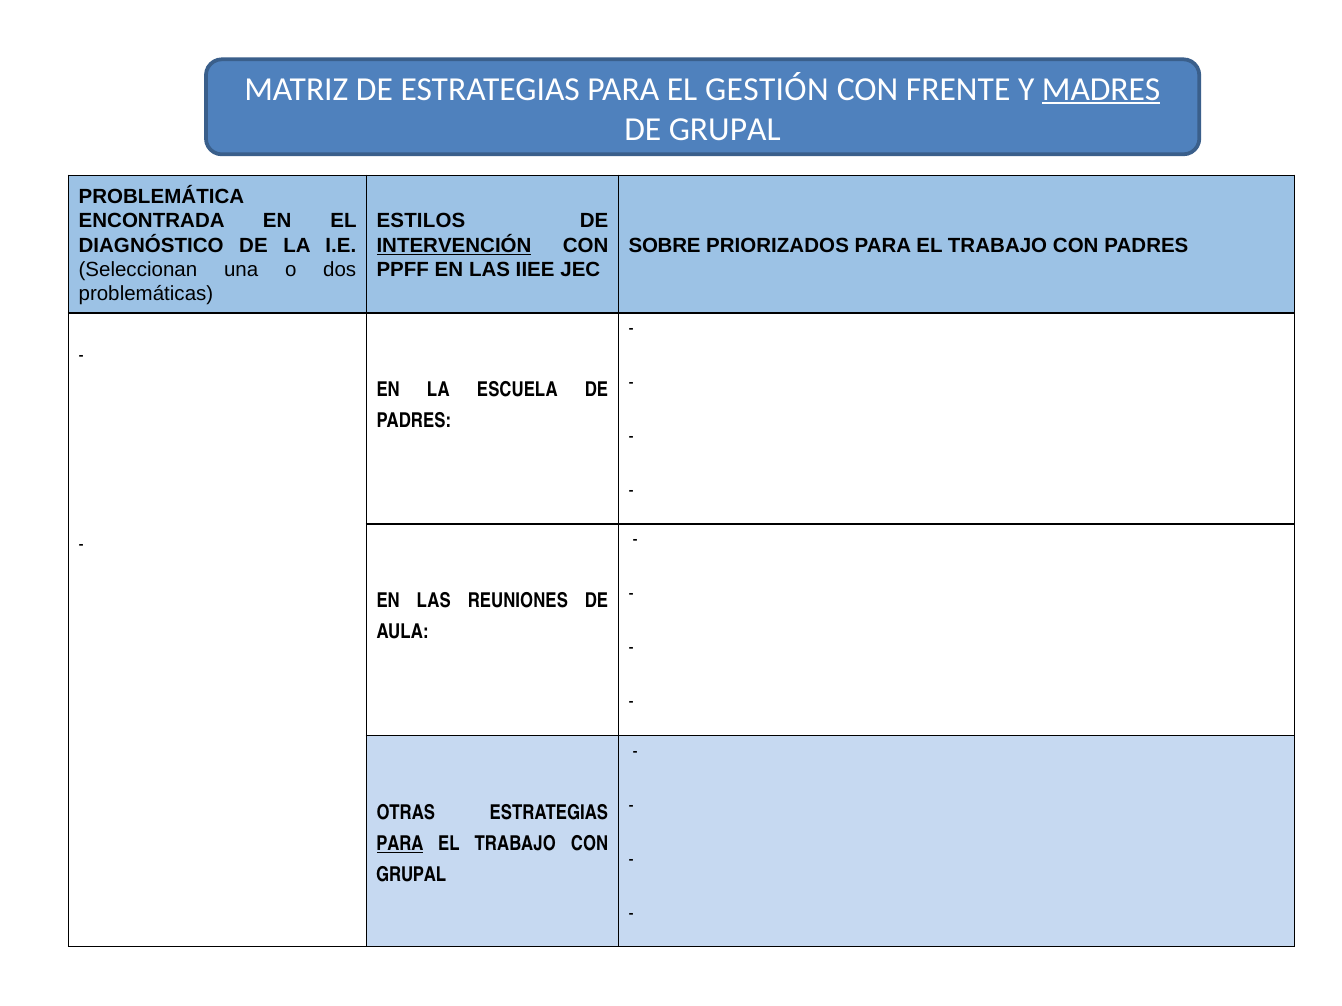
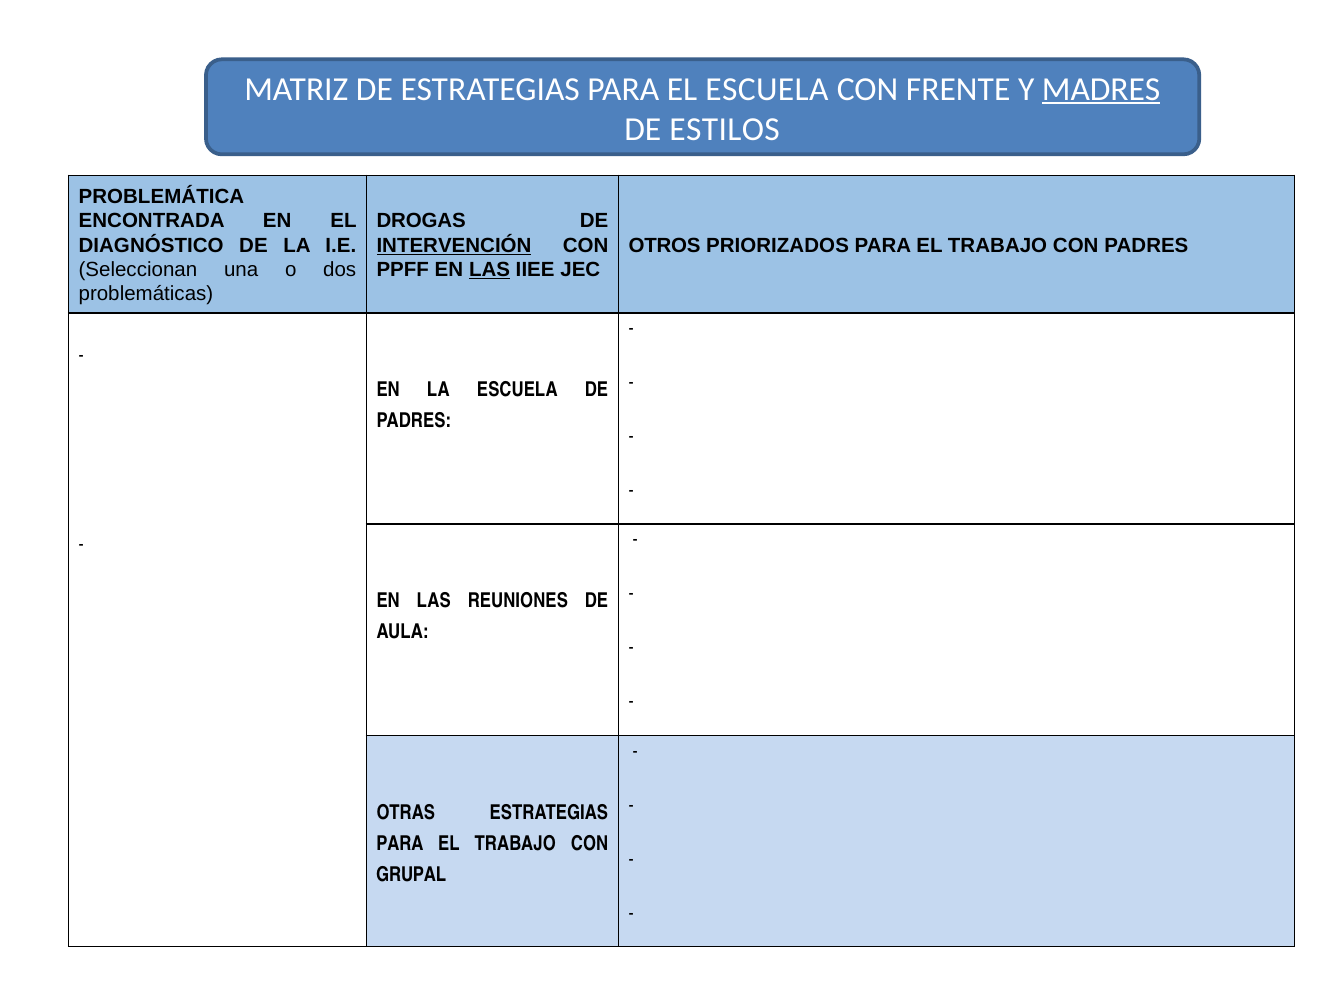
EL GESTIÓN: GESTIÓN -> ESCUELA
DE GRUPAL: GRUPAL -> ESTILOS
ESTILOS: ESTILOS -> DROGAS
SOBRE: SOBRE -> OTROS
LAS at (490, 270) underline: none -> present
PARA at (400, 844) underline: present -> none
